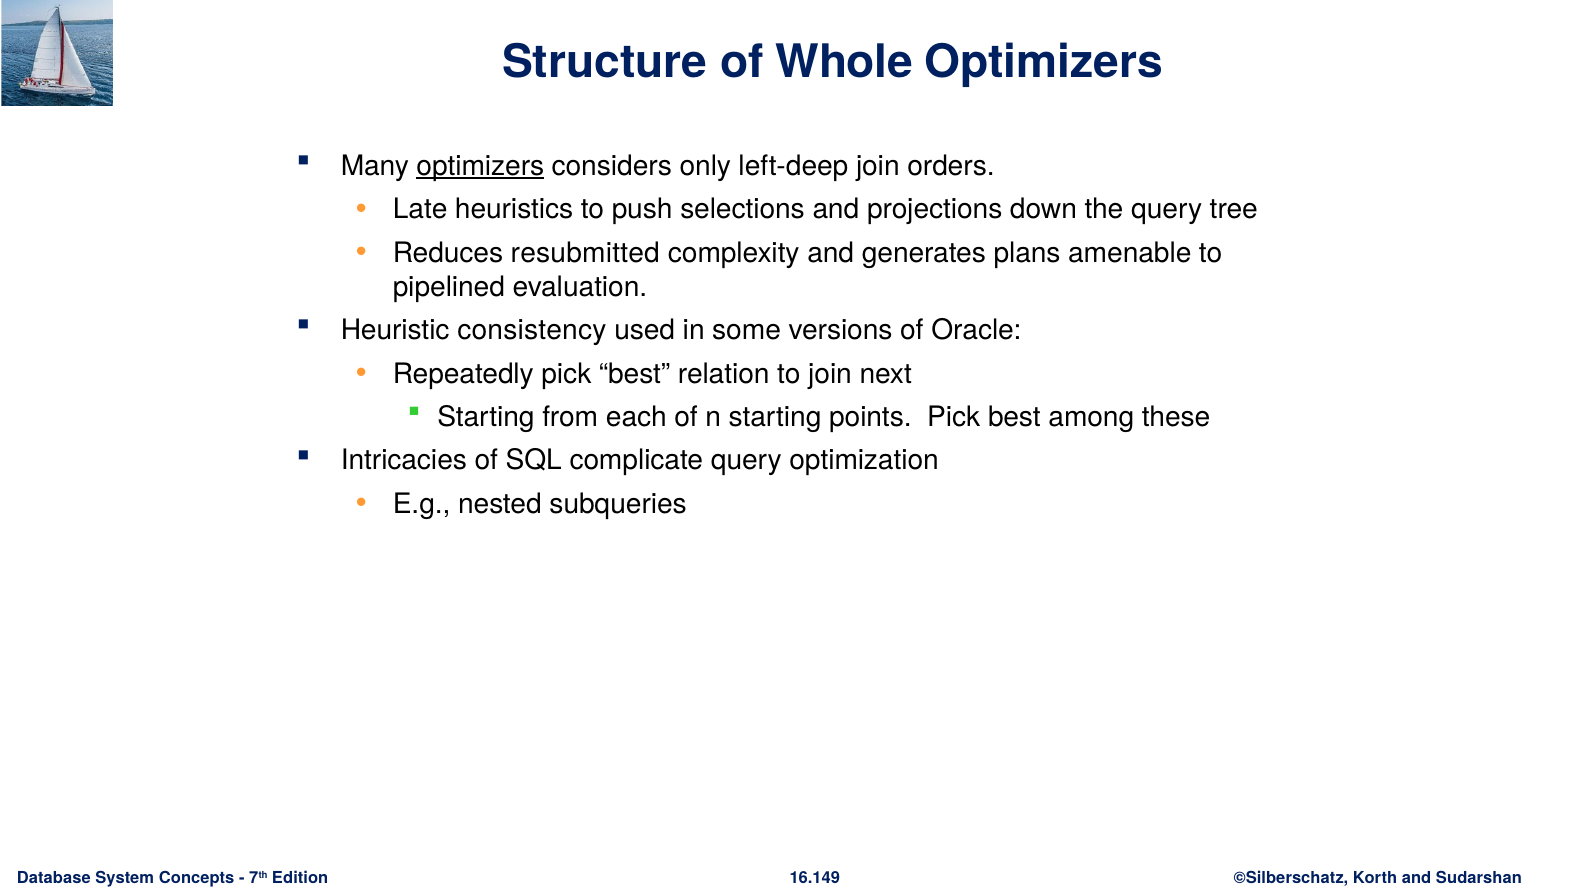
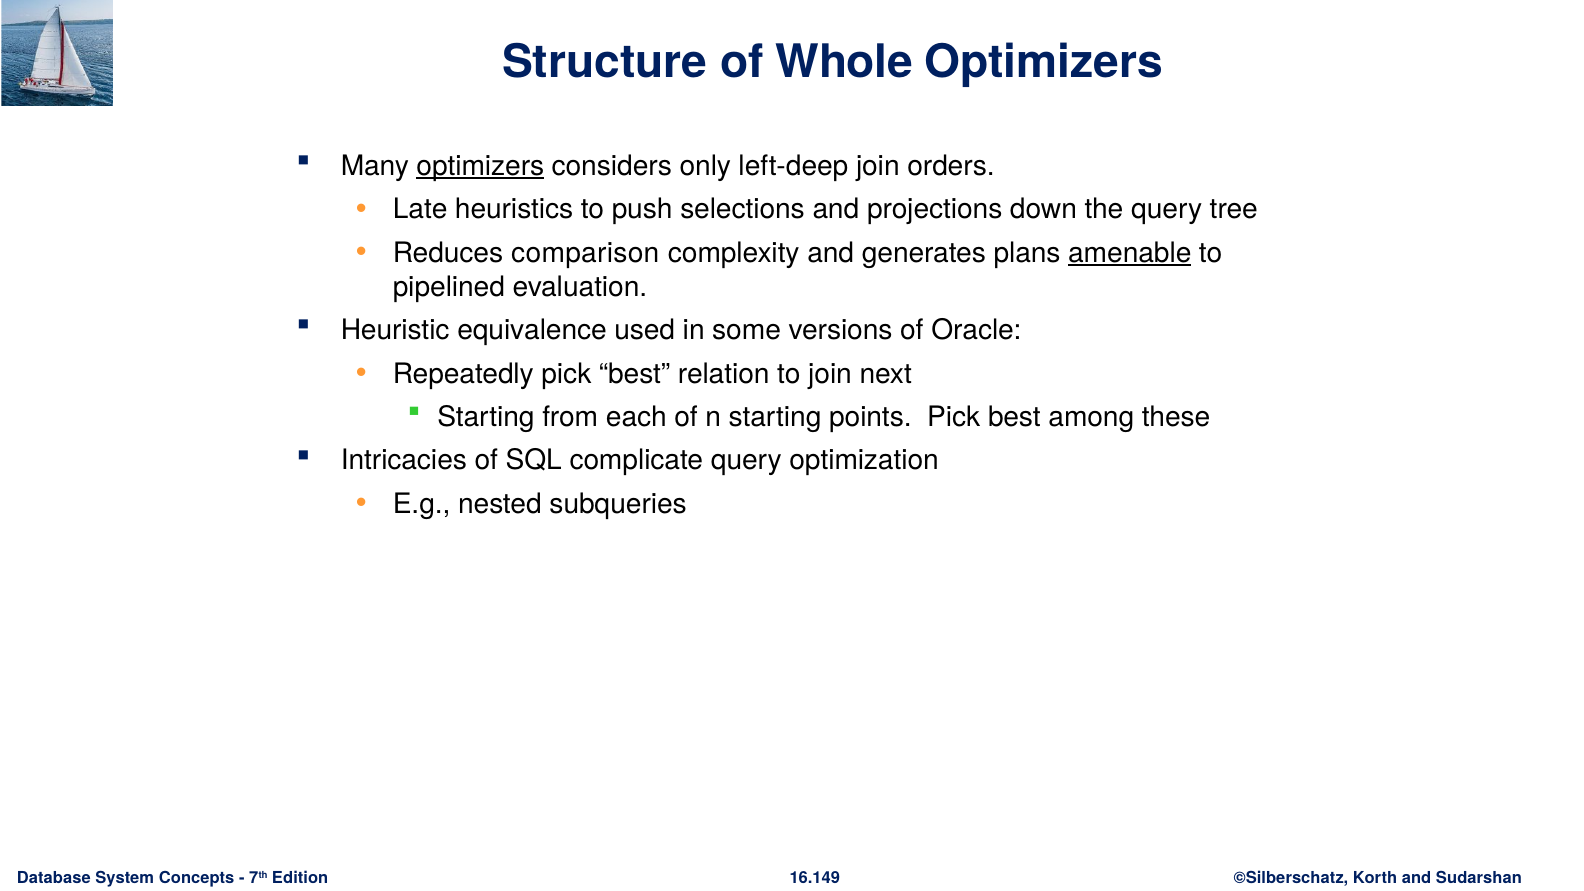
resubmitted: resubmitted -> comparison
amenable underline: none -> present
consistency: consistency -> equivalence
